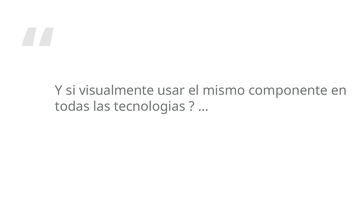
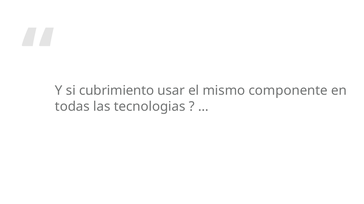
visualmente: visualmente -> cubrimiento
